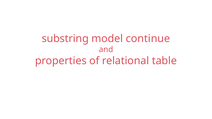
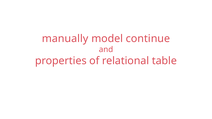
substring: substring -> manually
